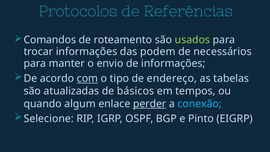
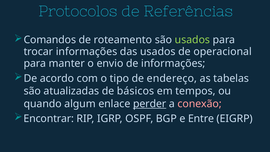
das podem: podem -> usados
necessários: necessários -> operacional
com underline: present -> none
conexão colour: light blue -> pink
Selecione: Selecione -> Encontrar
Pinto: Pinto -> Entre
